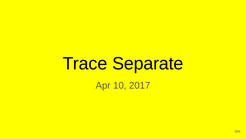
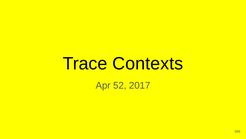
Separate: Separate -> Contexts
10: 10 -> 52
